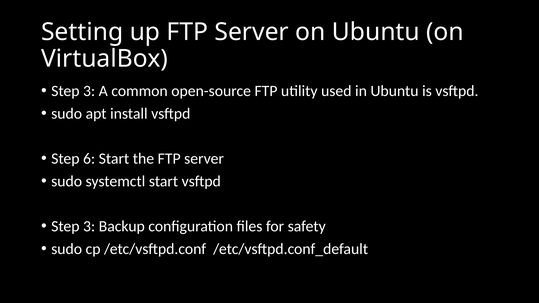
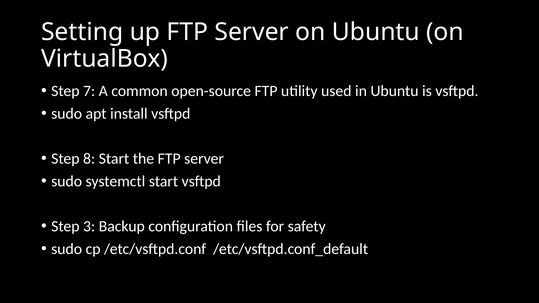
3 at (89, 91): 3 -> 7
6: 6 -> 8
